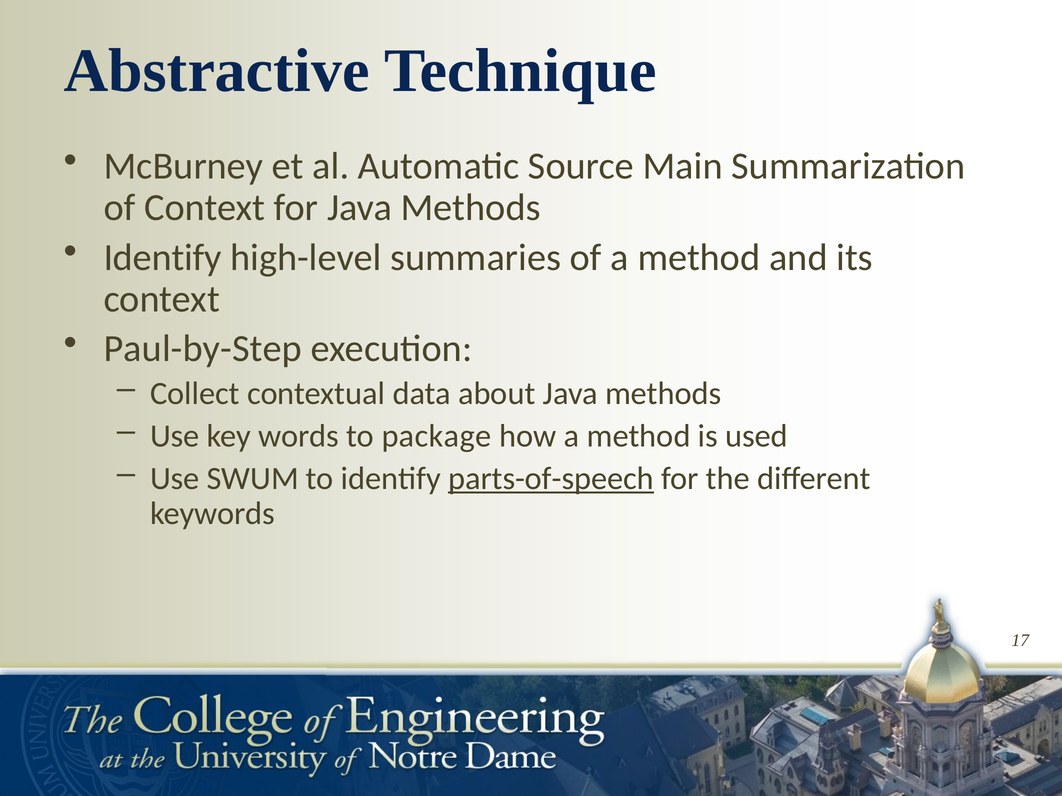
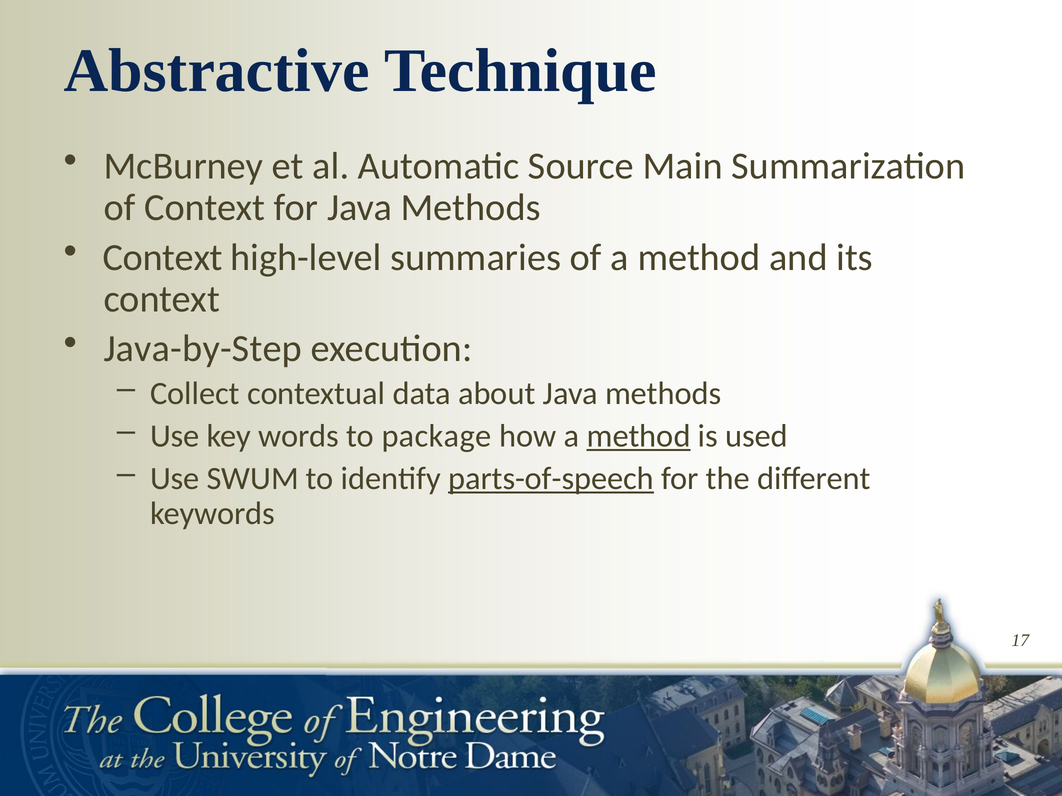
Identify at (163, 258): Identify -> Context
Paul-by-Step: Paul-by-Step -> Java-by-Step
method at (639, 436) underline: none -> present
